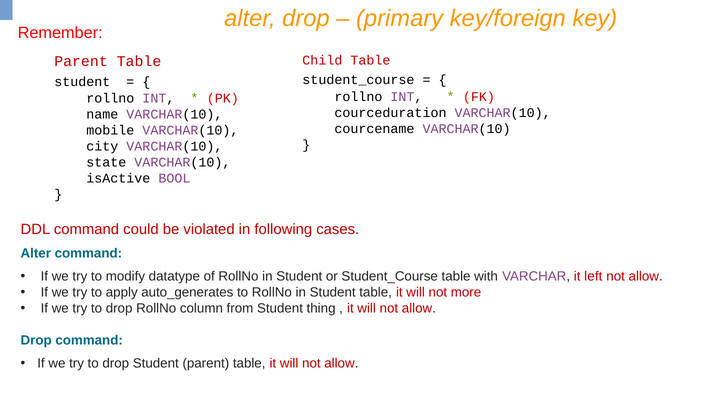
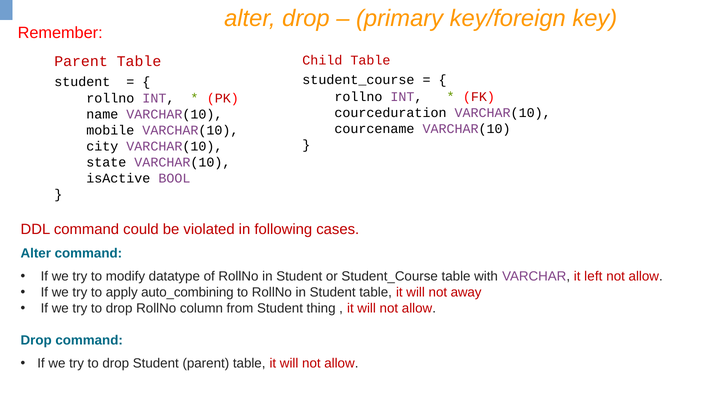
auto_generates: auto_generates -> auto_combining
more: more -> away
